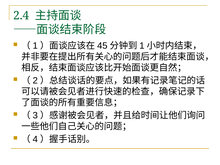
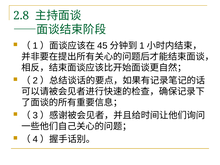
2.4: 2.4 -> 2.8
